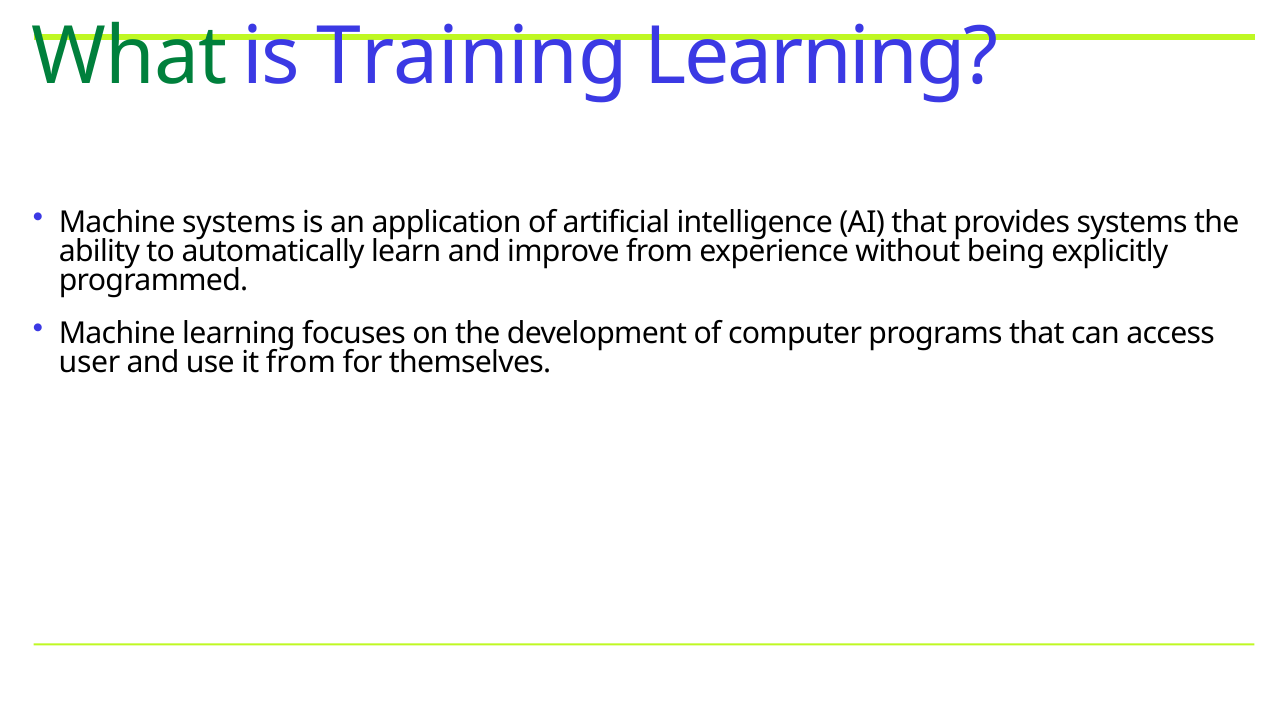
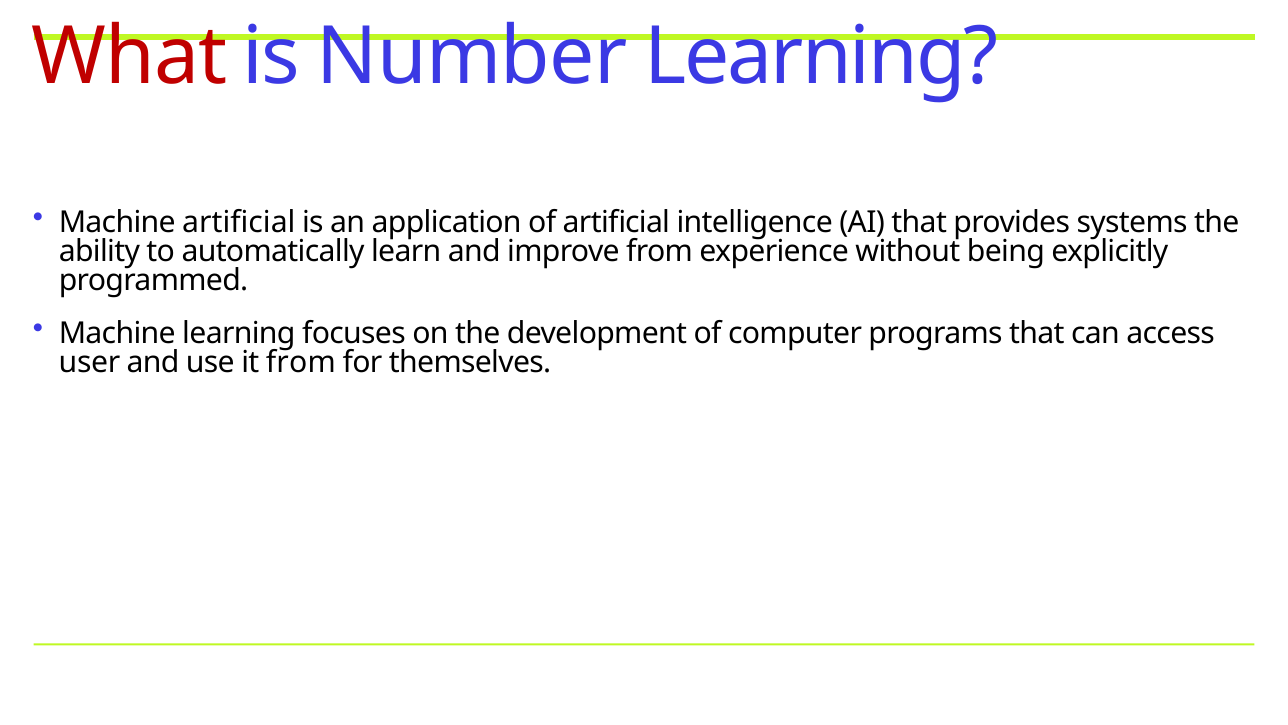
What colour: green -> red
Training: Training -> Number
Machine systems: systems -> artificial
